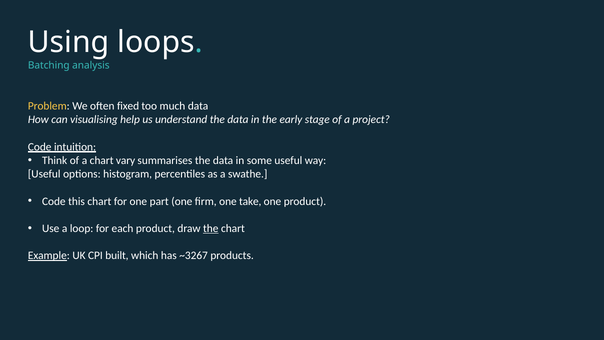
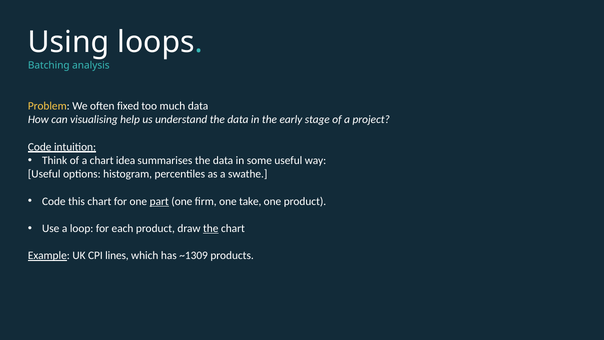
vary: vary -> idea
part underline: none -> present
built: built -> lines
~3267: ~3267 -> ~1309
